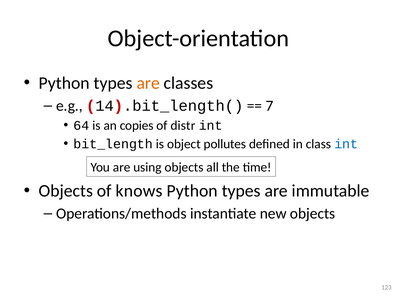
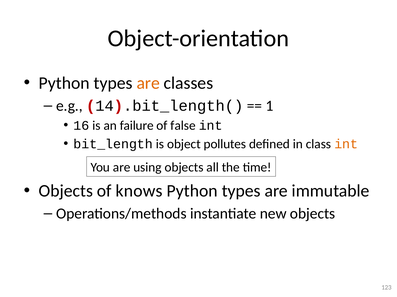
7: 7 -> 1
64: 64 -> 16
copies: copies -> failure
distr: distr -> false
int at (346, 144) colour: blue -> orange
